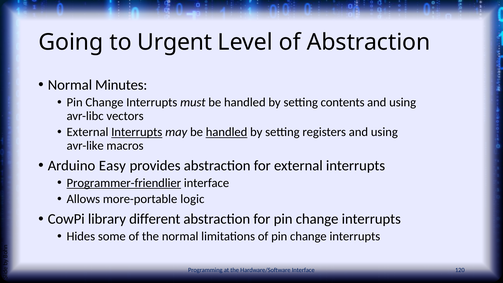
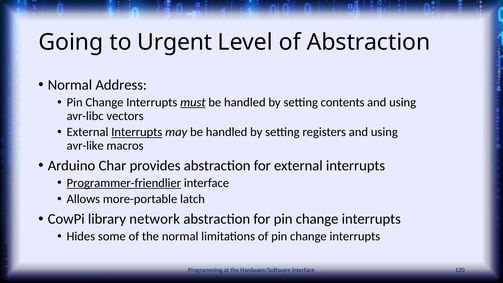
Minutes: Minutes -> Address
must underline: none -> present
handled at (227, 132) underline: present -> none
Easy: Easy -> Char
logic: logic -> latch
different: different -> network
